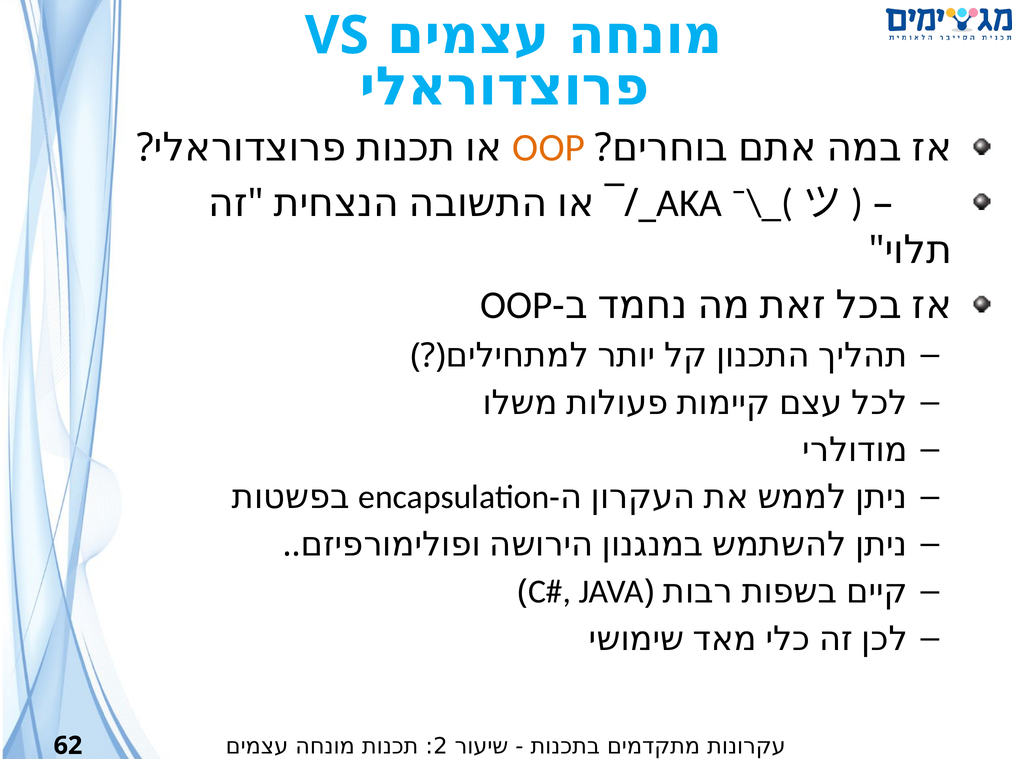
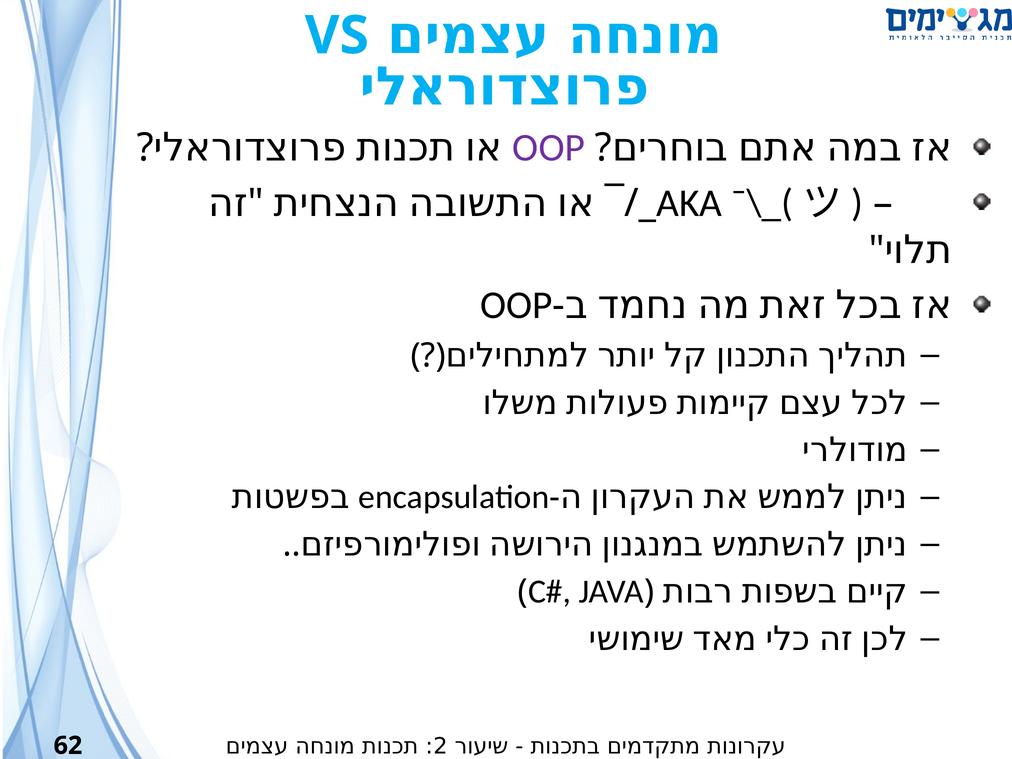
OOP at (549, 148) colour: orange -> purple
